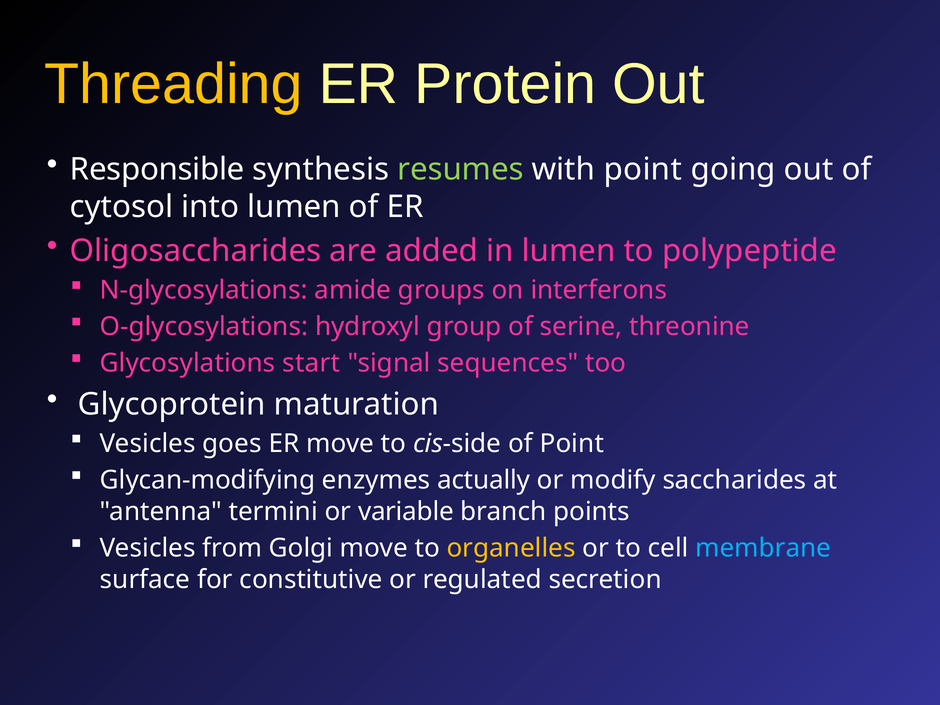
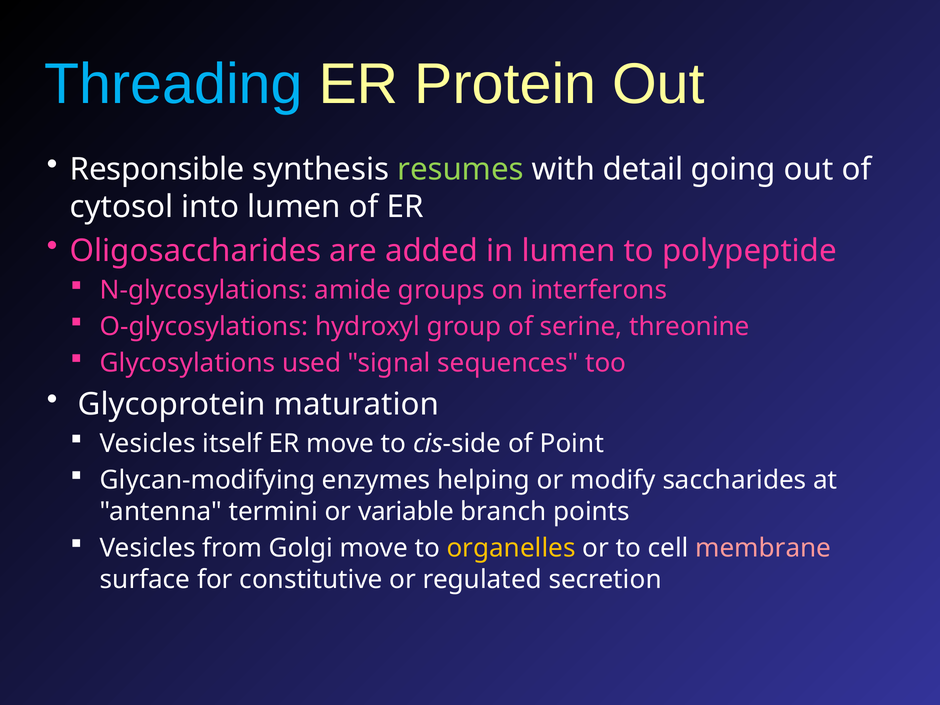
Threading colour: yellow -> light blue
with point: point -> detail
start: start -> used
goes: goes -> itself
actually: actually -> helping
membrane colour: light blue -> pink
